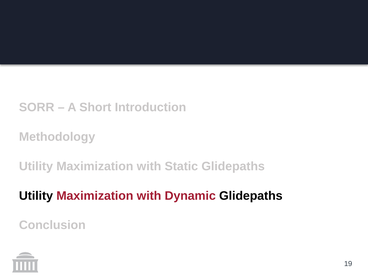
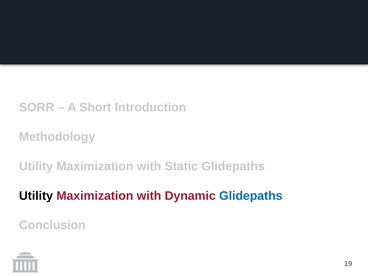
Glidepaths at (251, 196) colour: black -> blue
